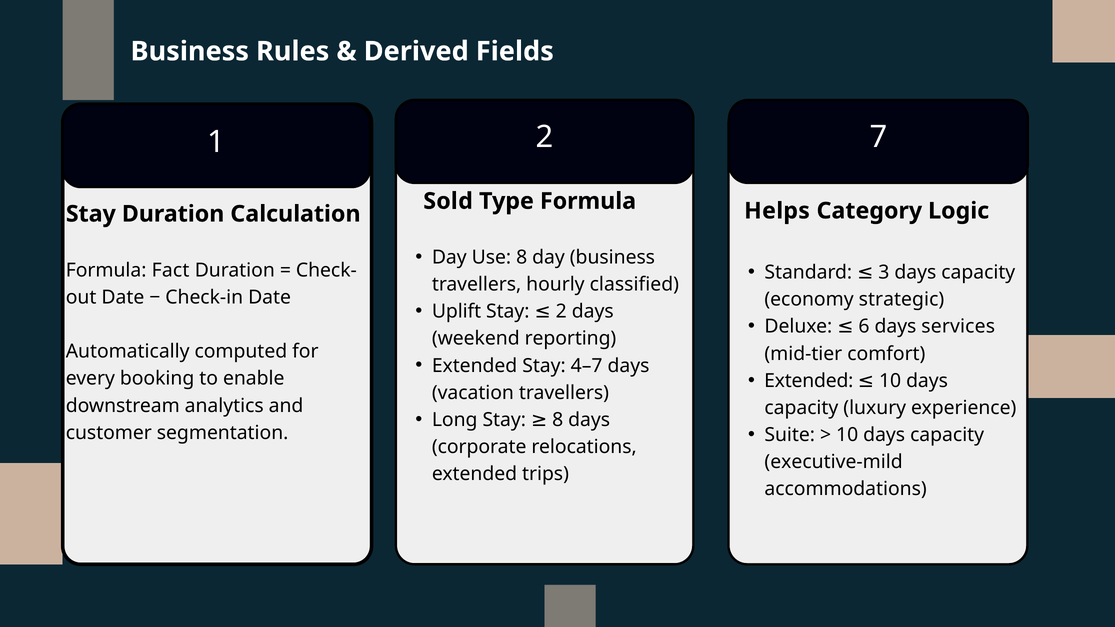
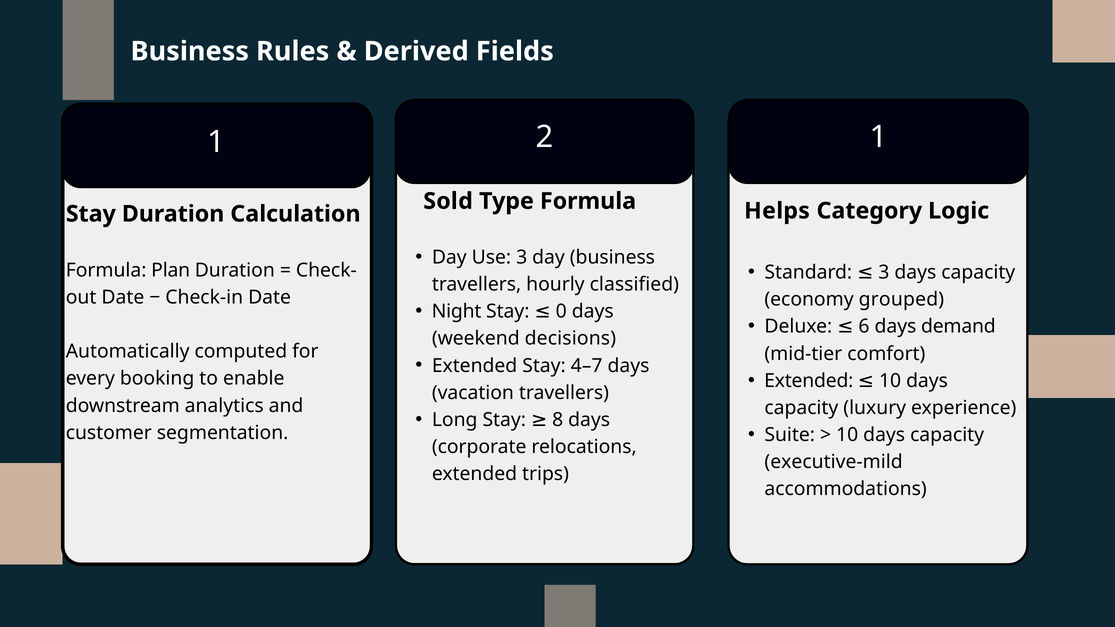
2 7: 7 -> 1
Use 8: 8 -> 3
Fact: Fact -> Plan
strategic: strategic -> grouped
Uplift: Uplift -> Night
Stay 2: 2 -> 0
services: services -> demand
reporting: reporting -> decisions
